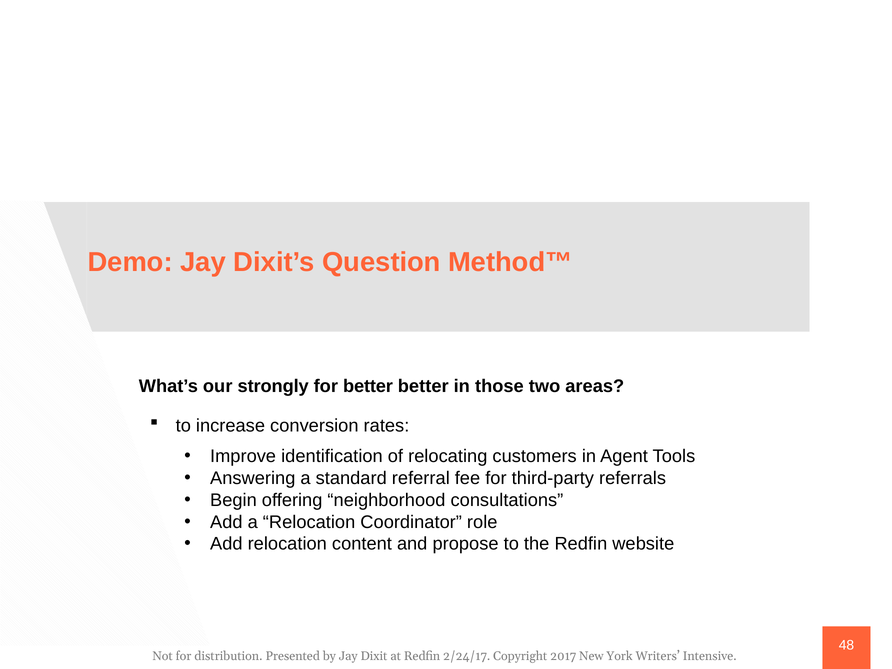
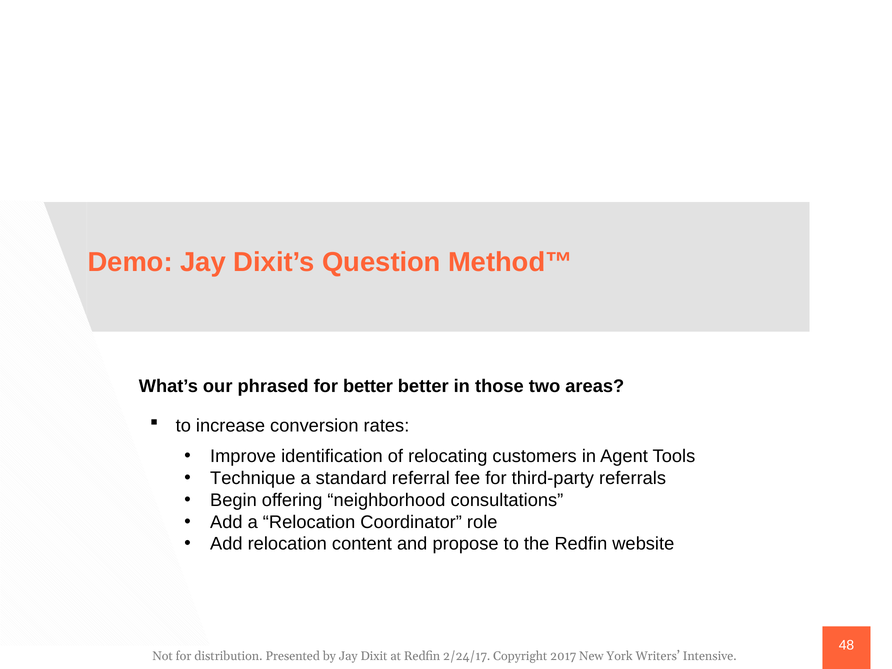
strongly: strongly -> phrased
Answering: Answering -> Technique
